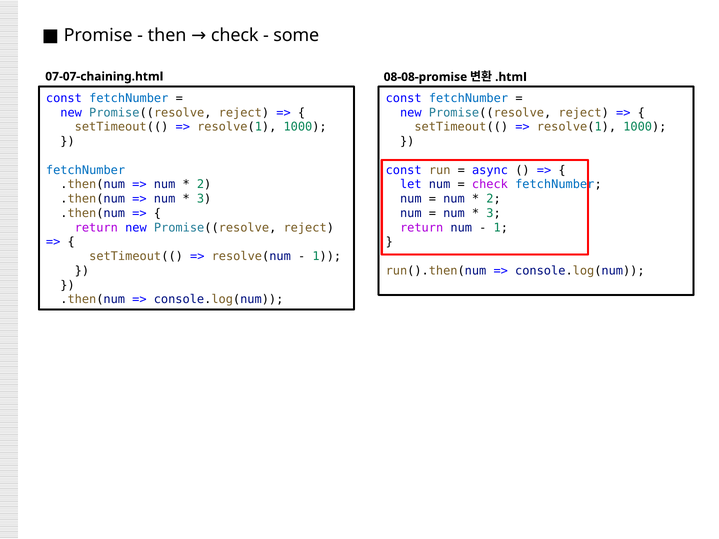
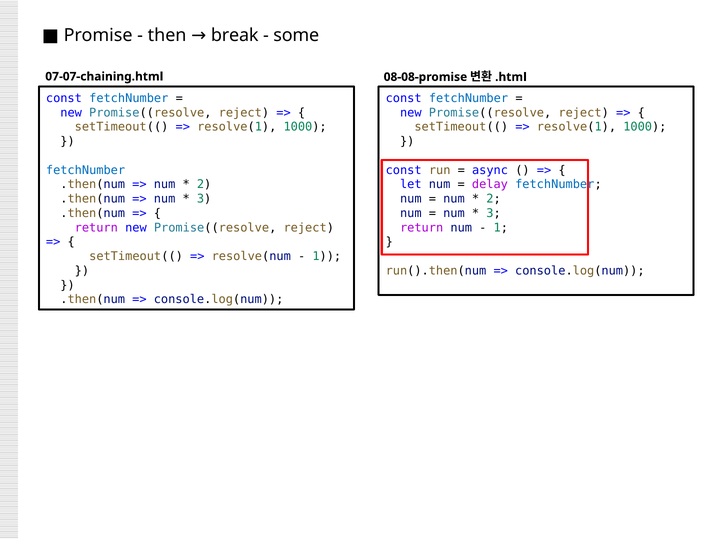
then check: check -> break
check at (490, 185): check -> delay
